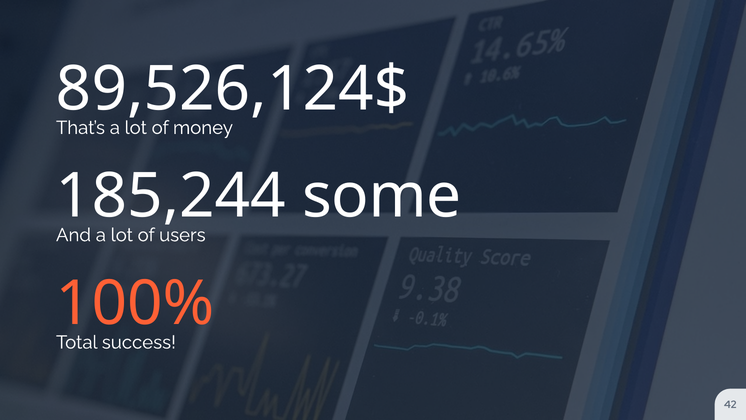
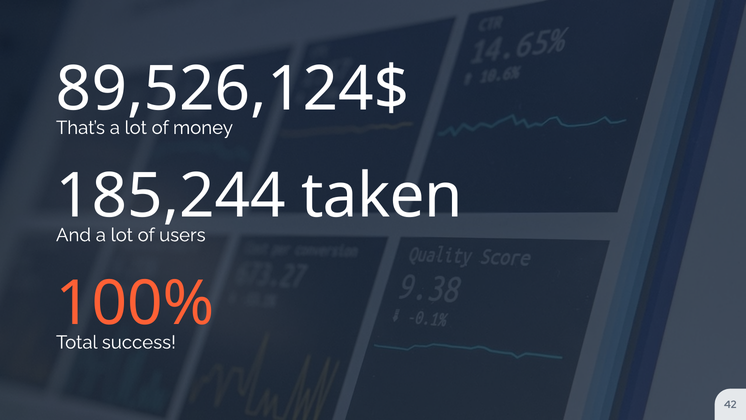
some: some -> taken
